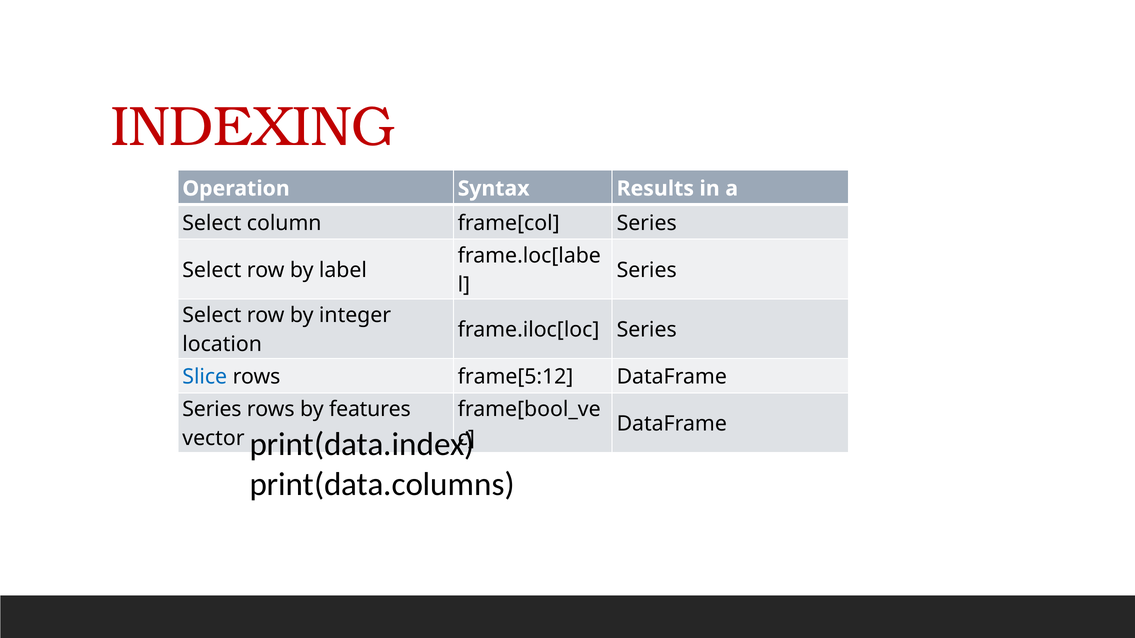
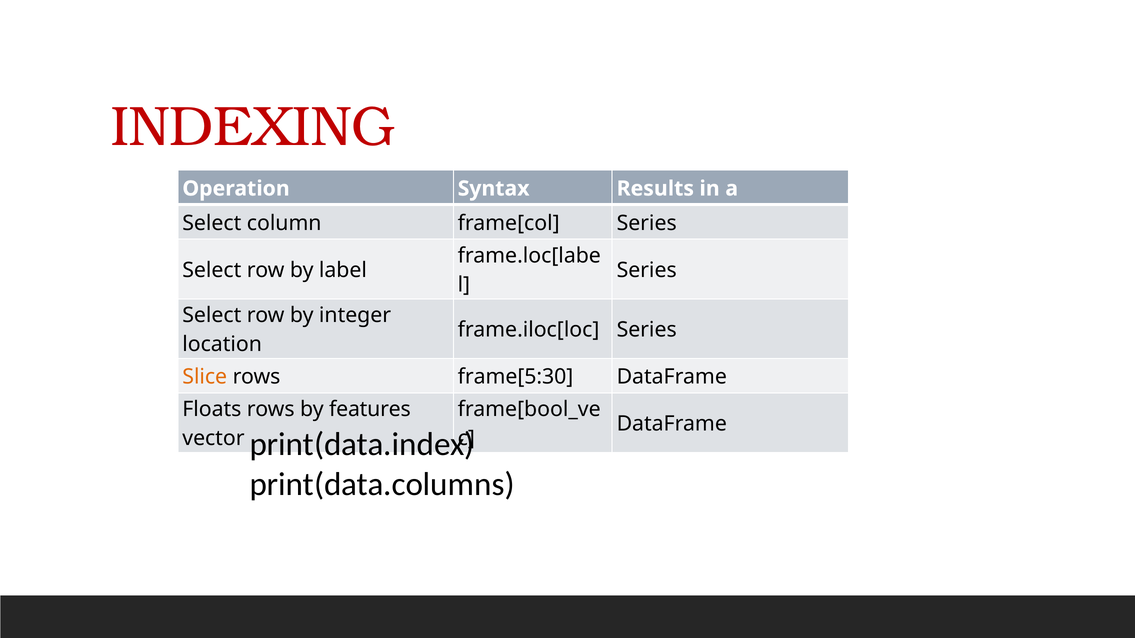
Slice colour: blue -> orange
frame[5:12: frame[5:12 -> frame[5:30
Series at (212, 410): Series -> Floats
